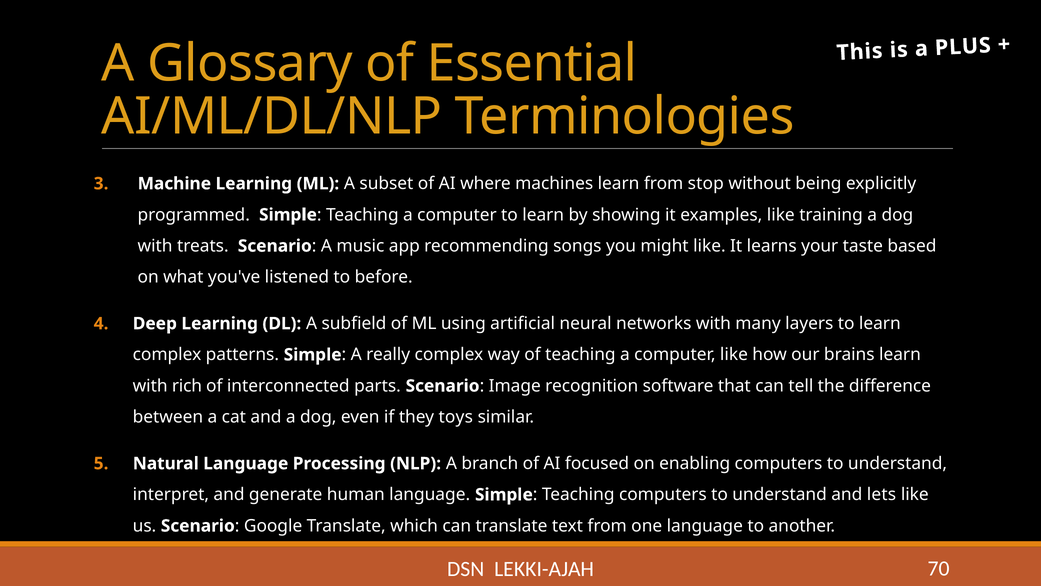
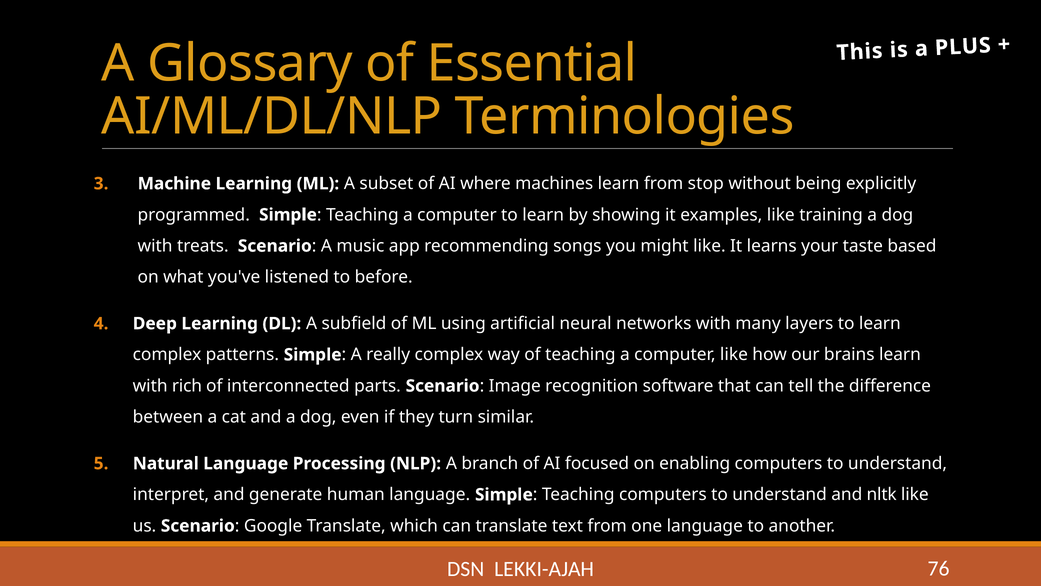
toys: toys -> turn
lets: lets -> nltk
70: 70 -> 76
